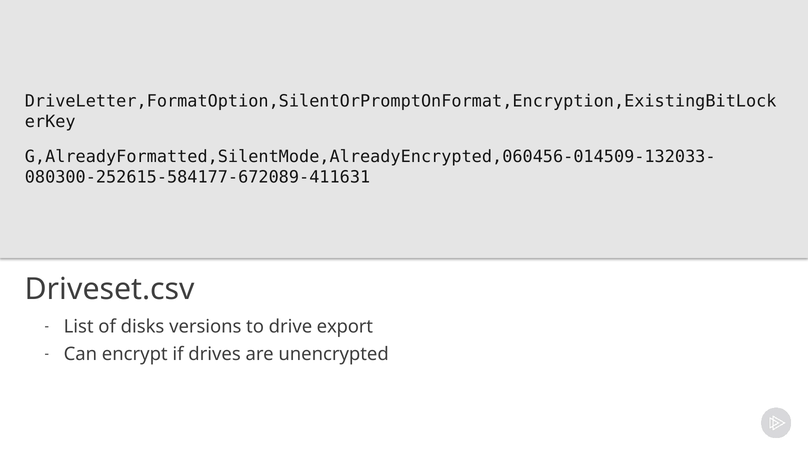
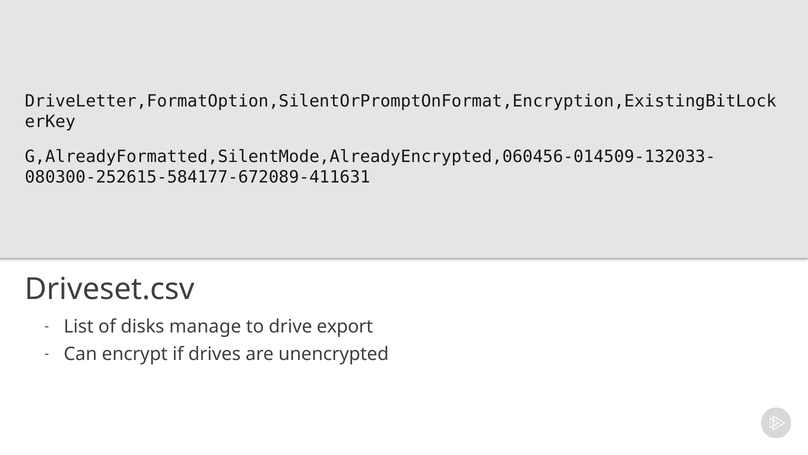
versions: versions -> manage
